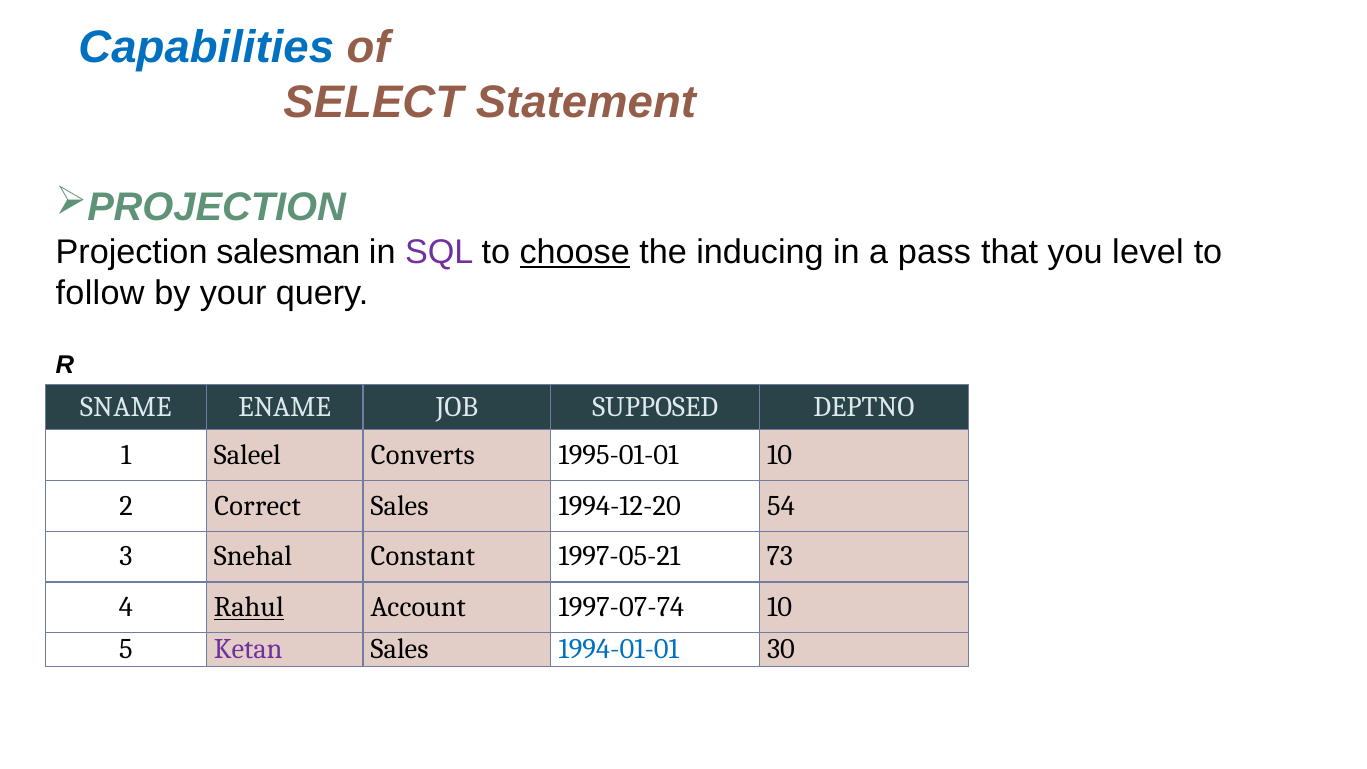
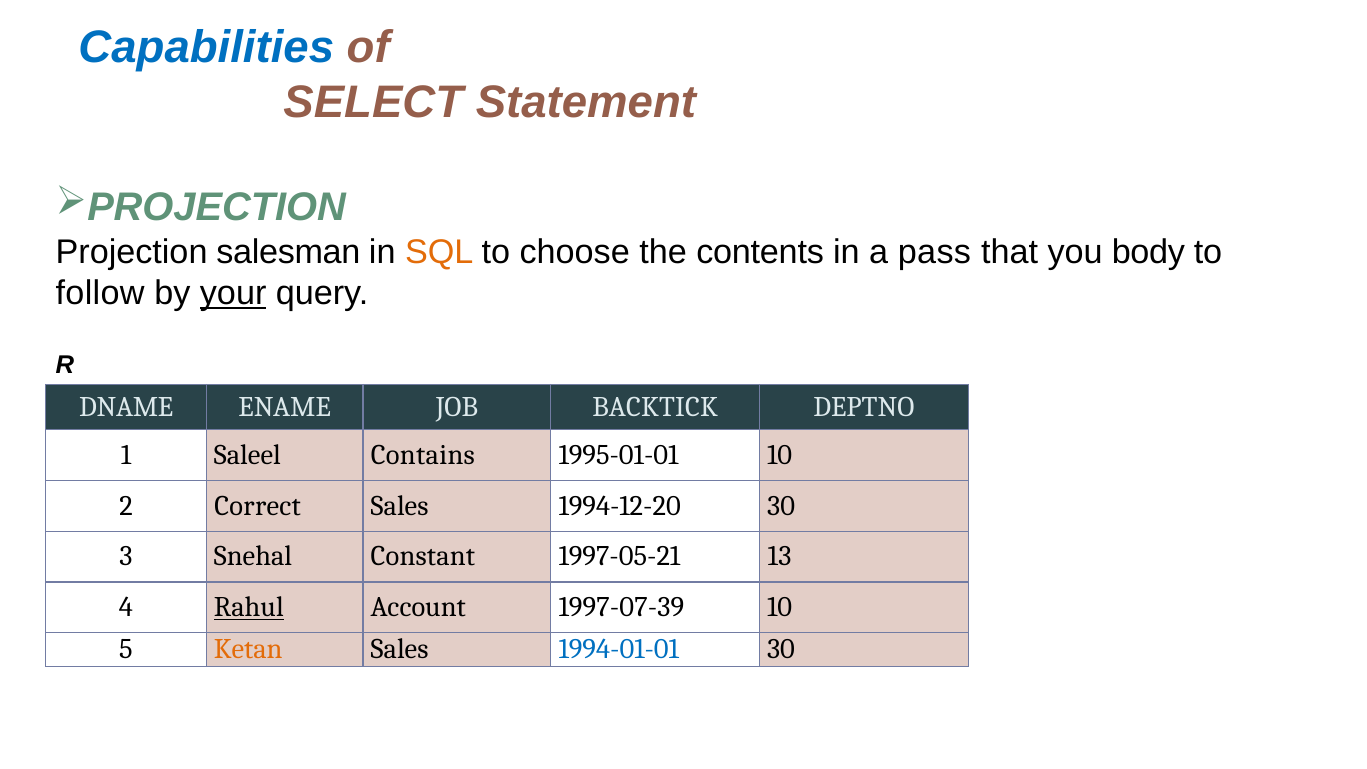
SQL colour: purple -> orange
choose underline: present -> none
inducing: inducing -> contents
level: level -> body
your underline: none -> present
SNAME: SNAME -> DNAME
SUPPOSED: SUPPOSED -> BACKTICK
Converts: Converts -> Contains
1994-12-20 54: 54 -> 30
73: 73 -> 13
1997-07-74: 1997-07-74 -> 1997-07-39
Ketan colour: purple -> orange
